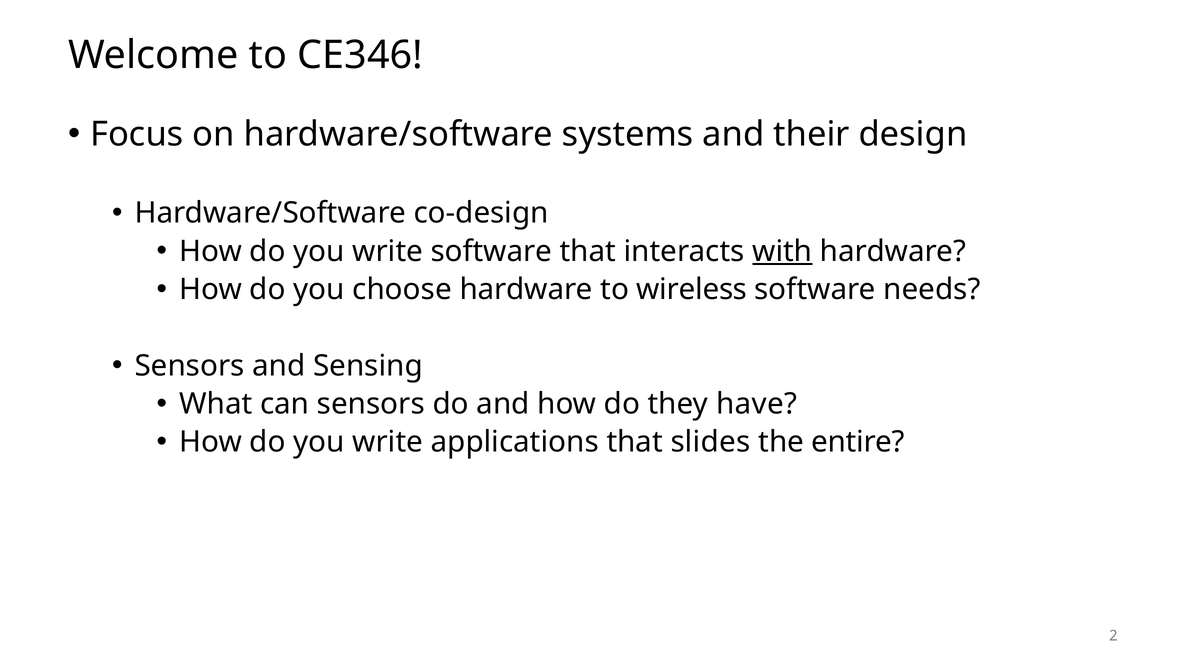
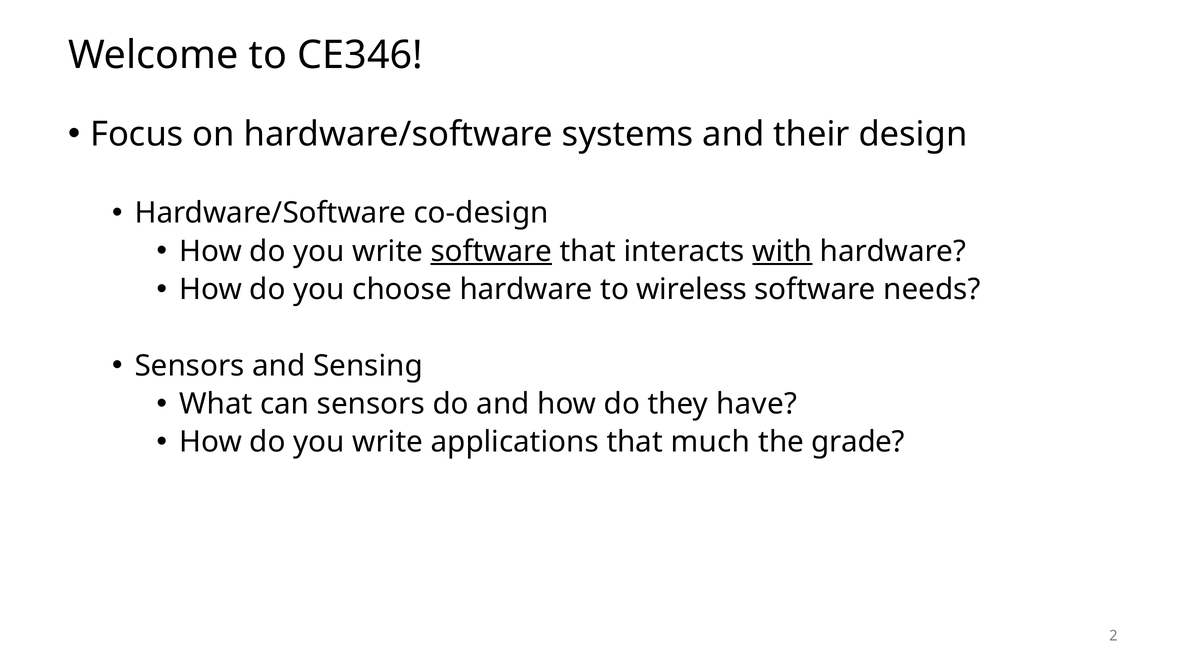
software at (491, 251) underline: none -> present
slides: slides -> much
entire: entire -> grade
